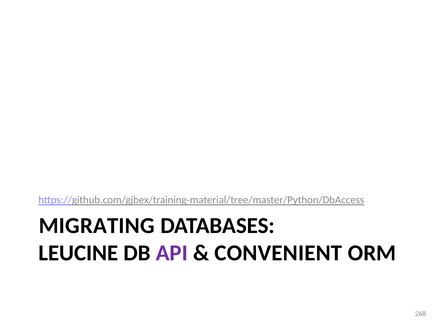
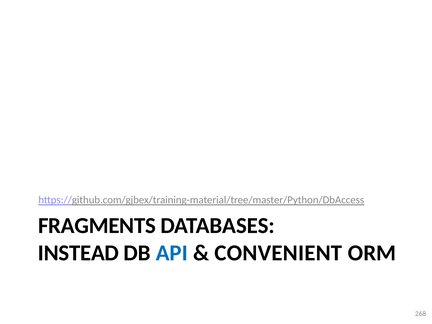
MIGRATING: MIGRATING -> FRAGMENTS
LEUCINE: LEUCINE -> INSTEAD
API colour: purple -> blue
